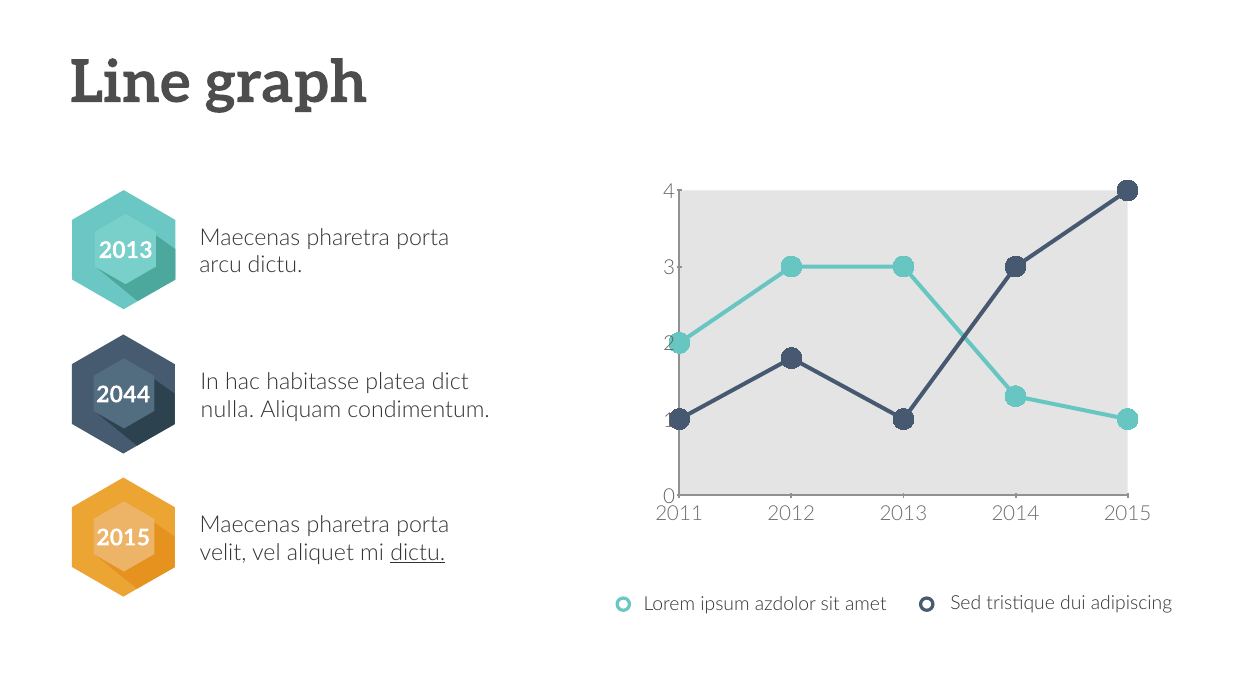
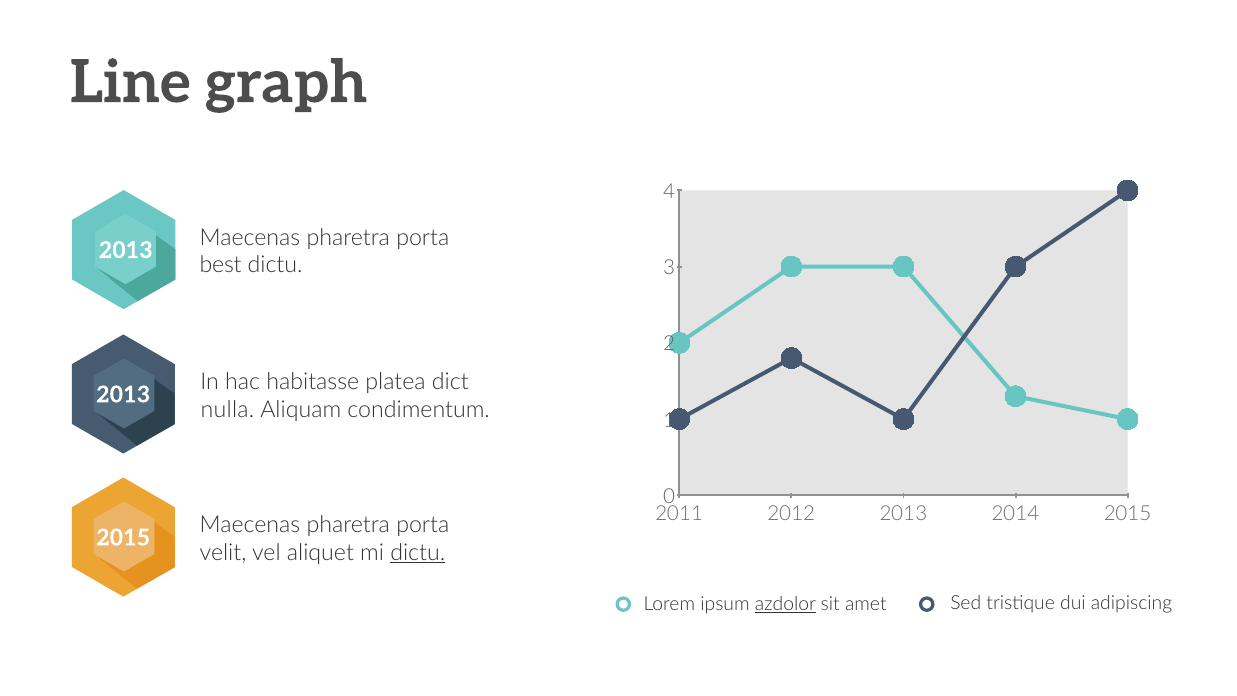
arcu: arcu -> best
2044 at (123, 395): 2044 -> 2013
azdolor underline: none -> present
